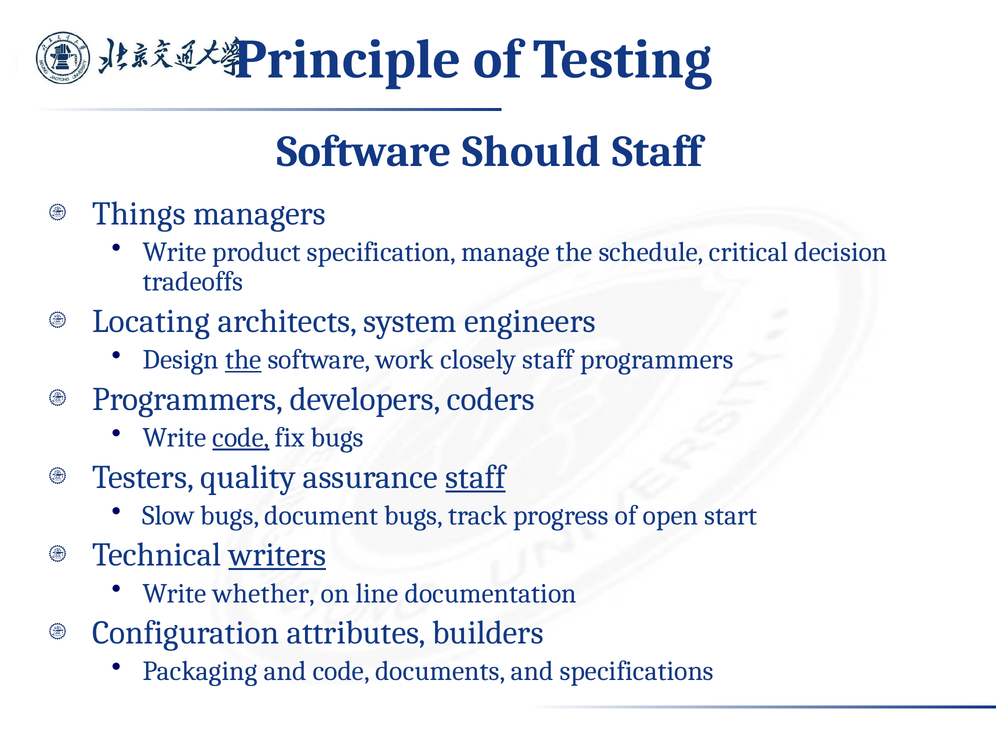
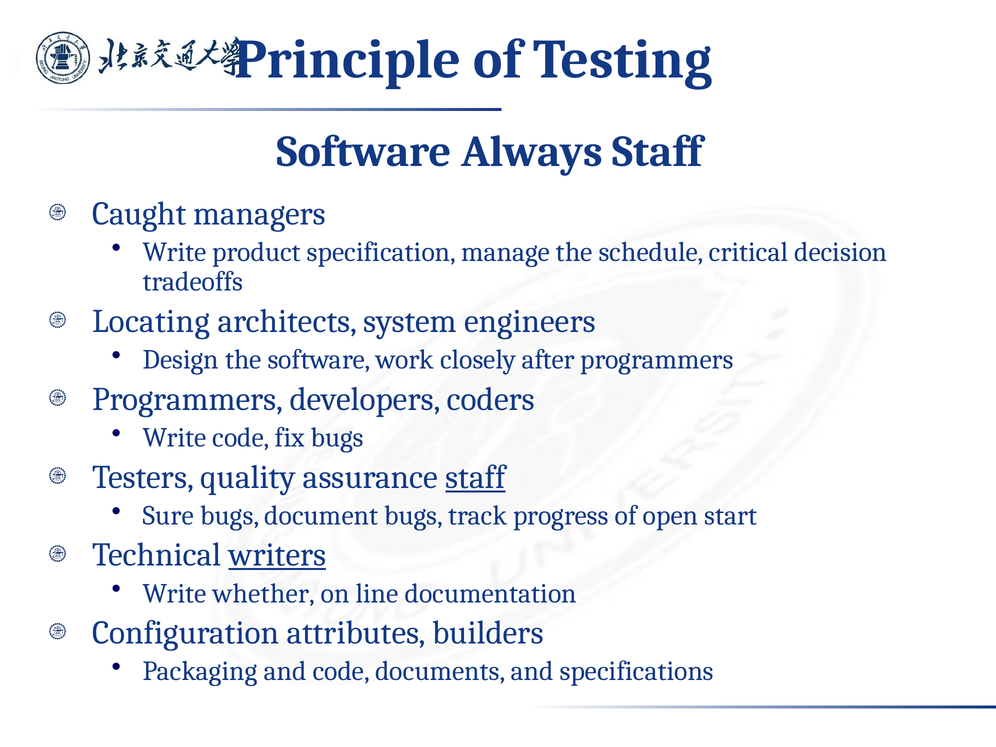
Should: Should -> Always
Things: Things -> Caught
the at (243, 360) underline: present -> none
closely staff: staff -> after
code at (241, 438) underline: present -> none
Slow: Slow -> Sure
